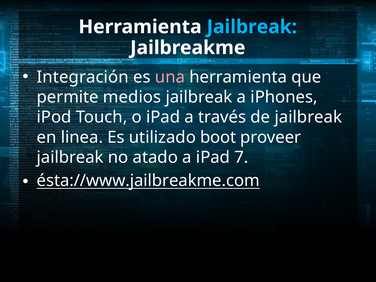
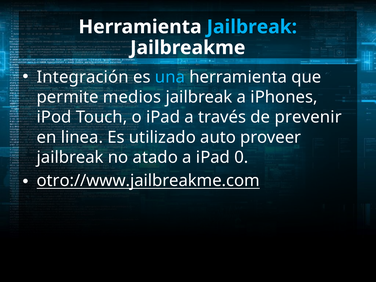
una colour: pink -> light blue
de jailbreak: jailbreak -> prevenir
boot: boot -> auto
7: 7 -> 0
ésta://www.jailbreakme.com: ésta://www.jailbreakme.com -> otro://www.jailbreakme.com
